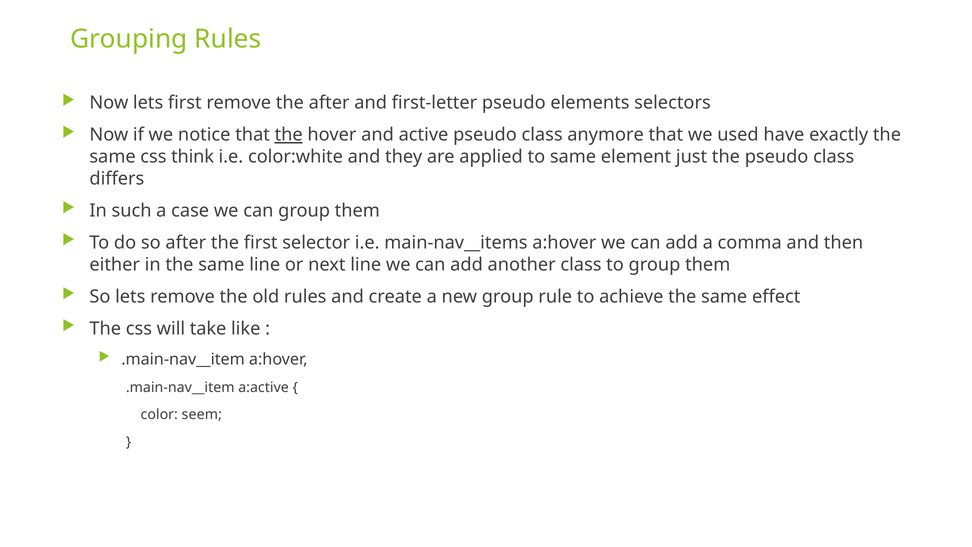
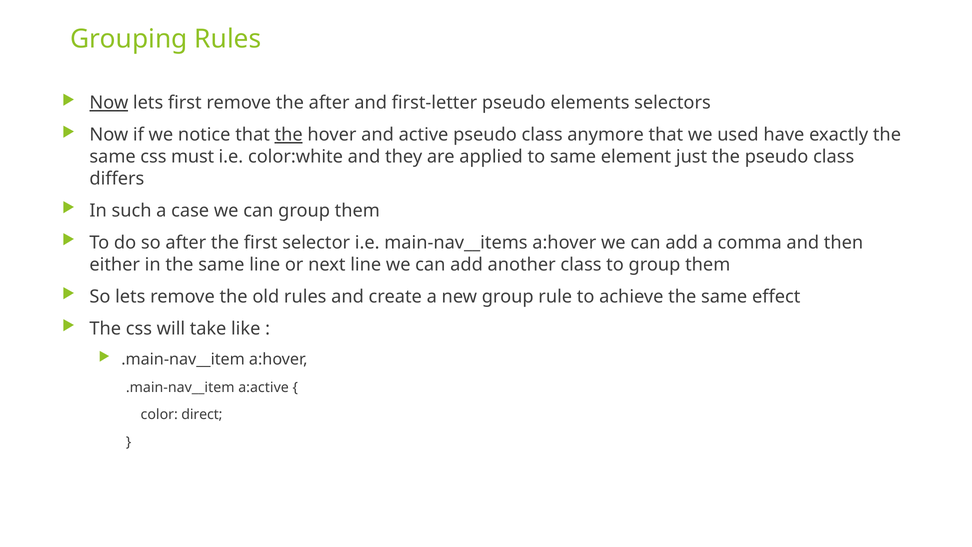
Now at (109, 103) underline: none -> present
think: think -> must
seem: seem -> direct
